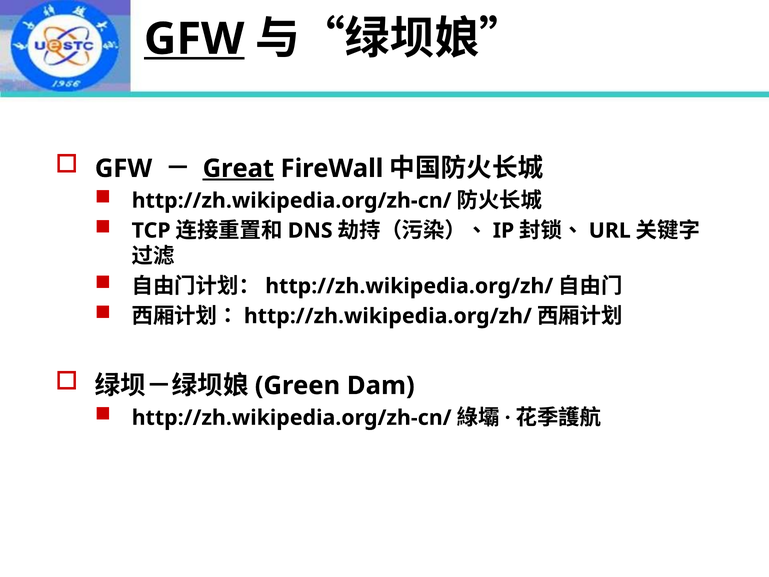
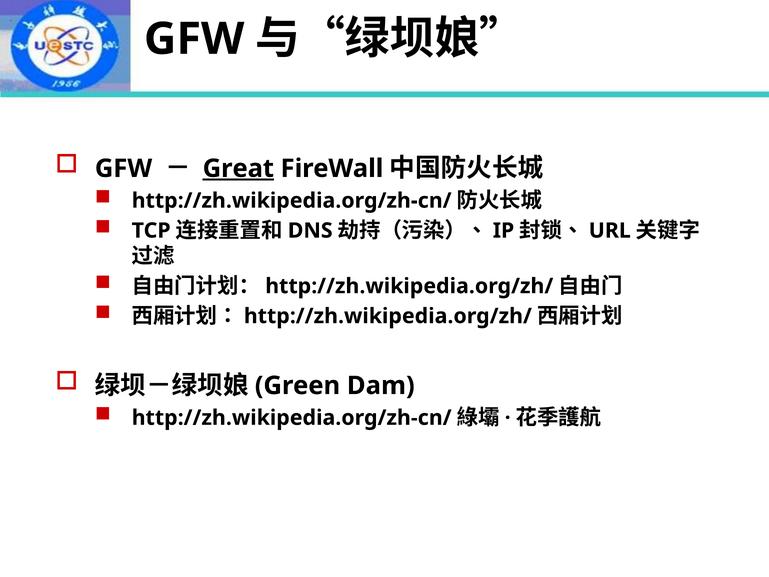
GFW at (194, 39) underline: present -> none
